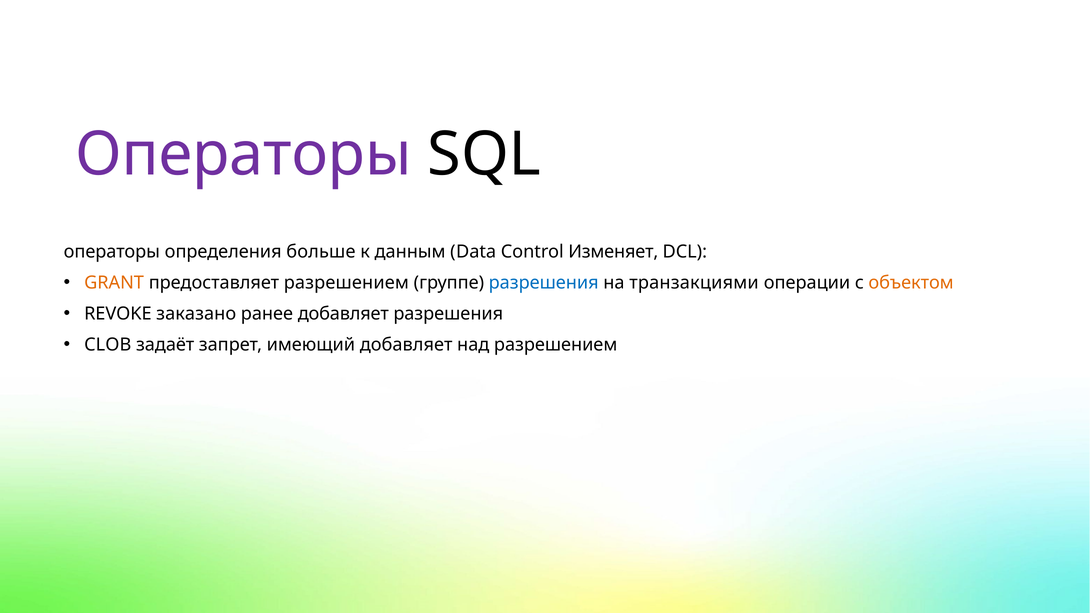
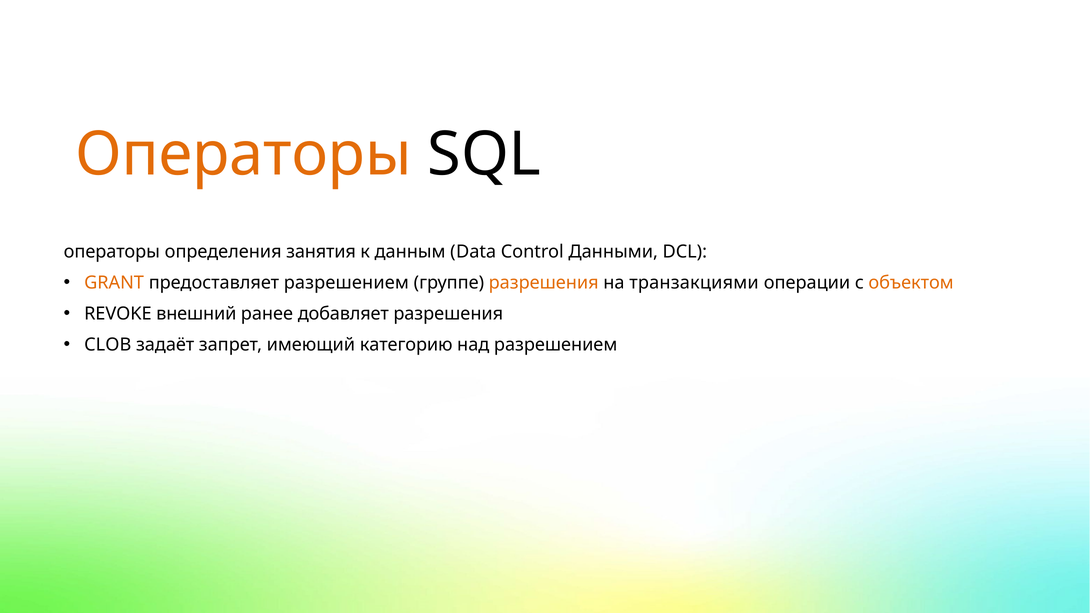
Операторы at (243, 154) colour: purple -> orange
больше: больше -> занятия
Изменяет: Изменяет -> Данными
разрешения at (544, 283) colour: blue -> orange
заказано: заказано -> внешний
имеющий добавляет: добавляет -> категорию
